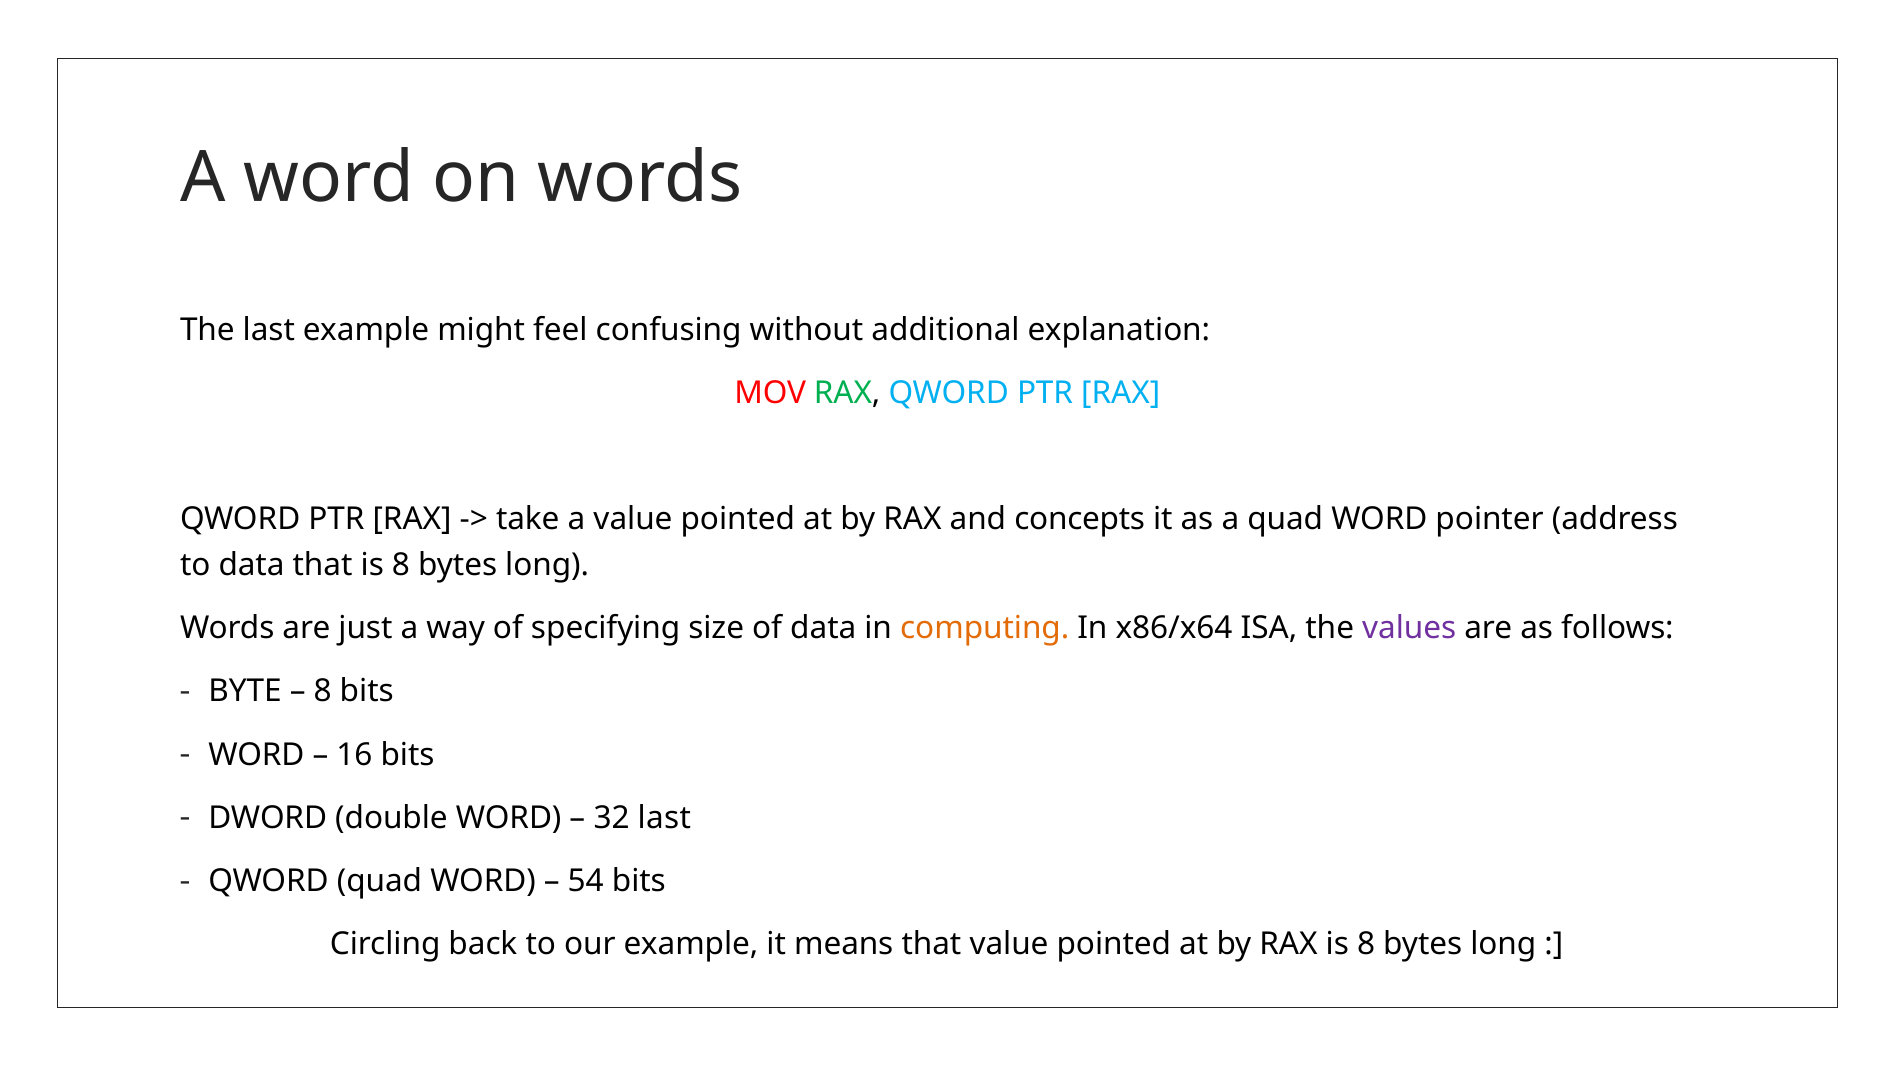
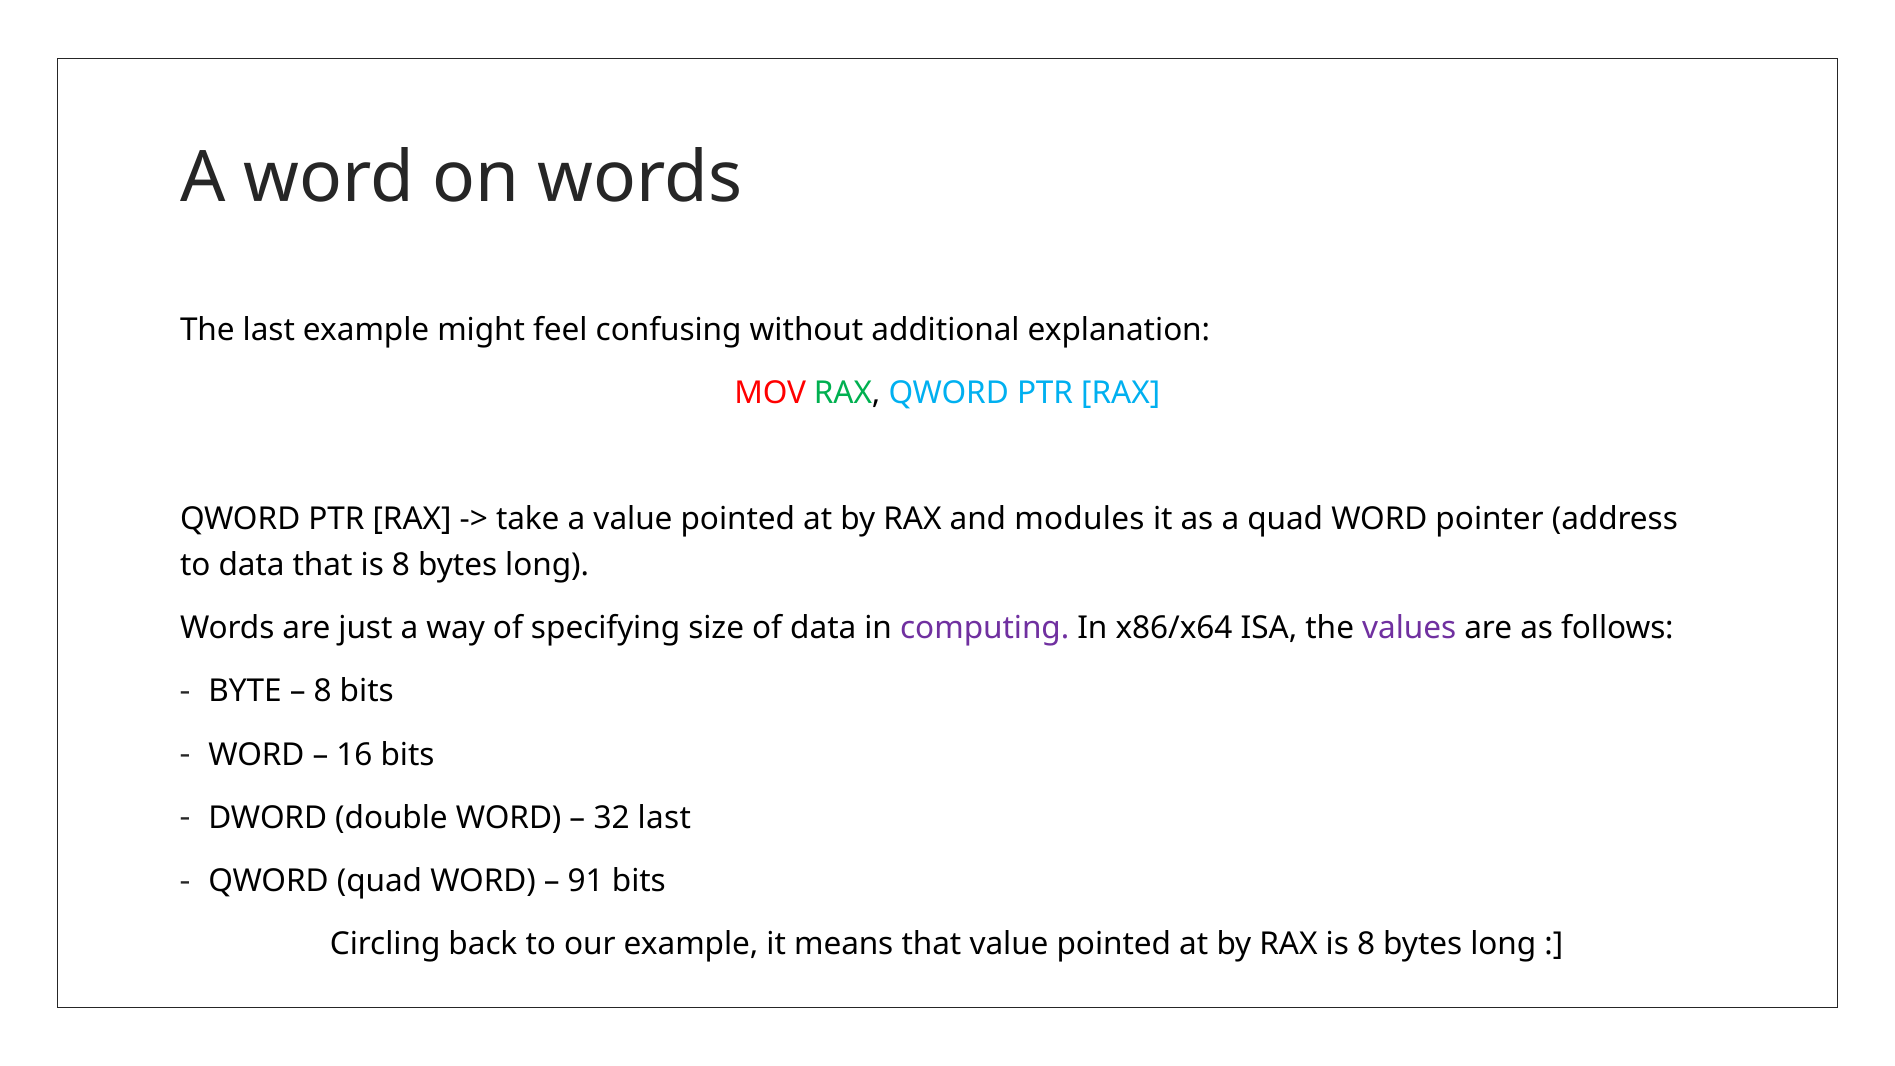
concepts: concepts -> modules
computing colour: orange -> purple
54: 54 -> 91
